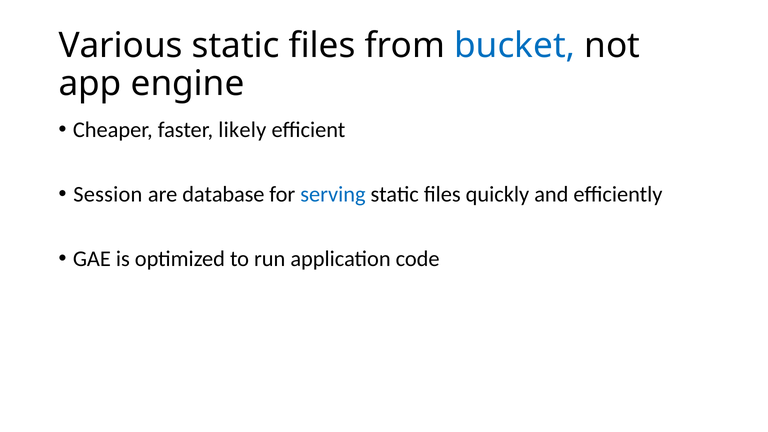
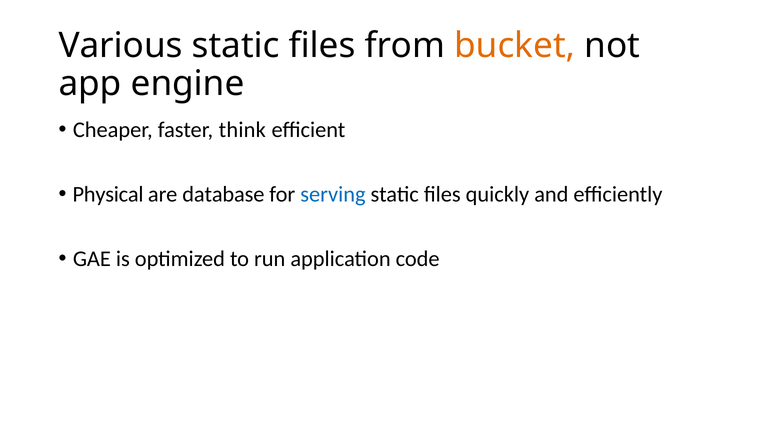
bucket colour: blue -> orange
likely: likely -> think
Session: Session -> Physical
